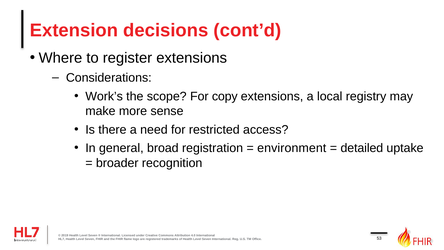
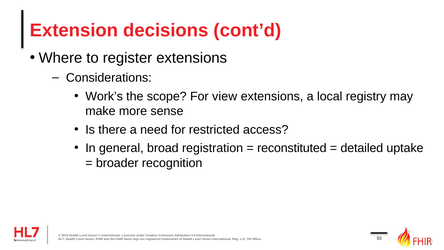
copy: copy -> view
environment: environment -> reconstituted
